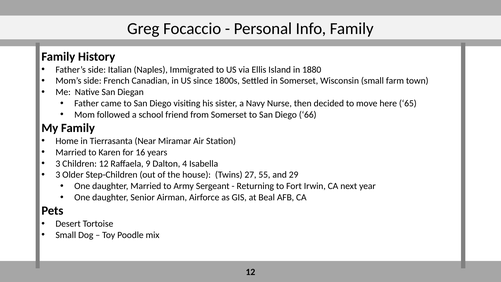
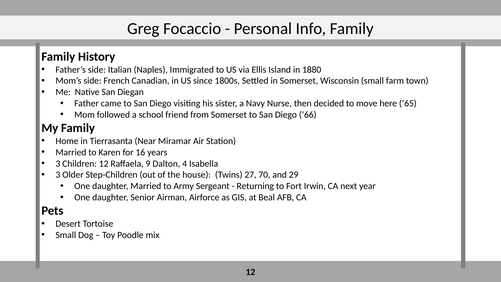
55: 55 -> 70
